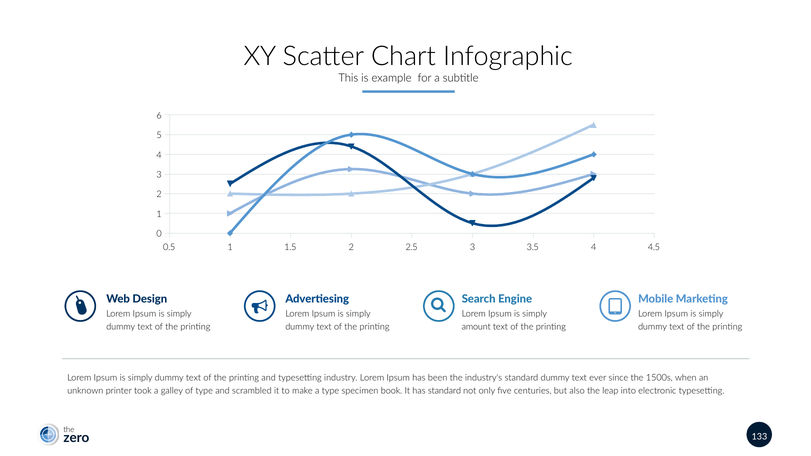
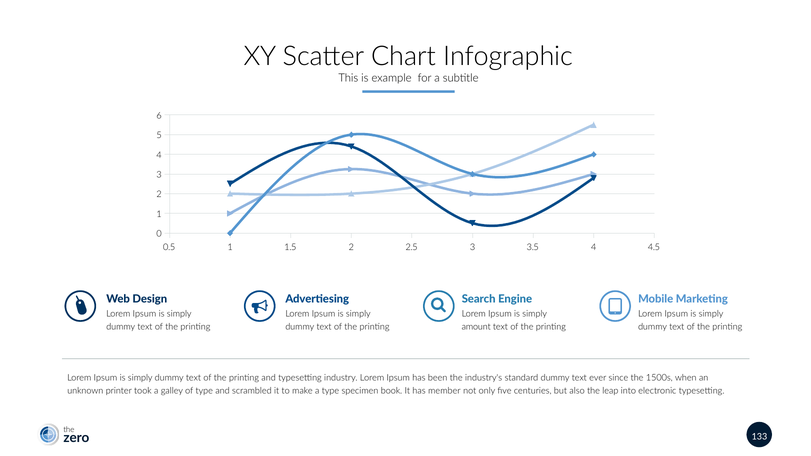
has standard: standard -> member
